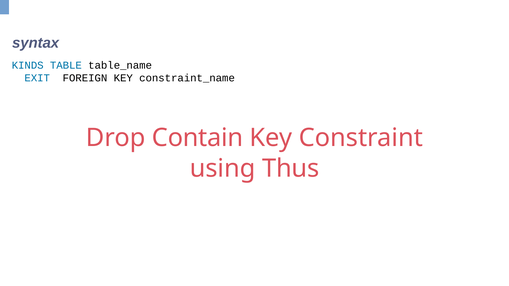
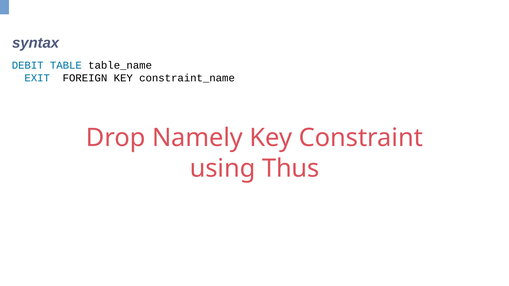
KINDS: KINDS -> DEBIT
Contain: Contain -> Namely
